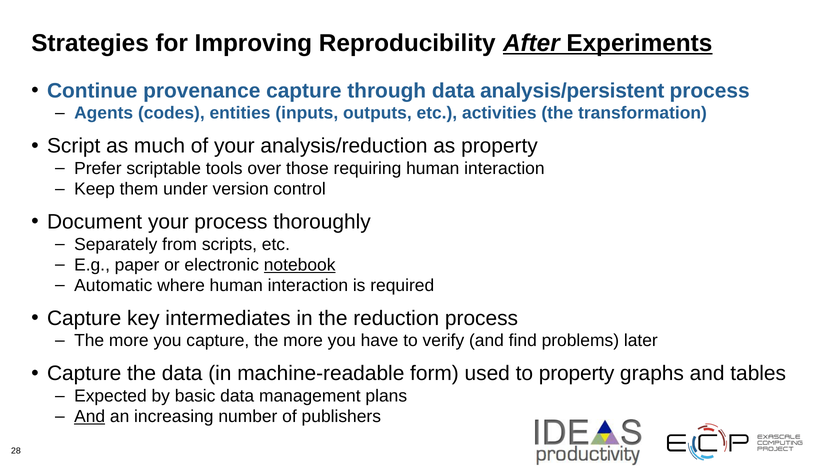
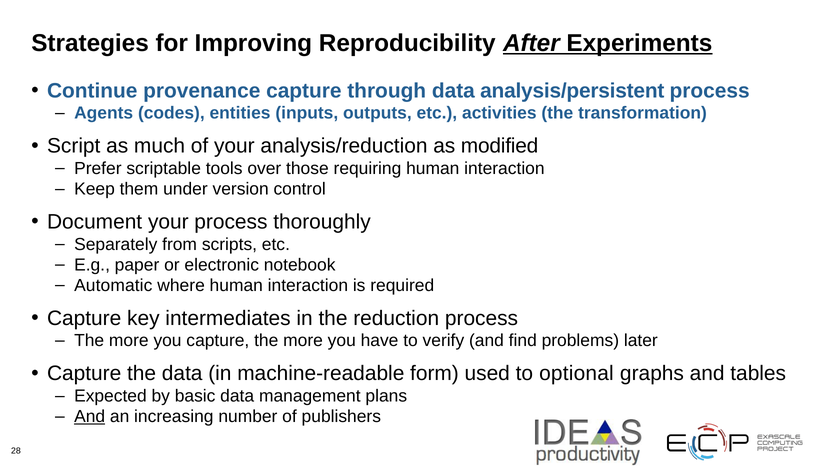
as property: property -> modified
notebook underline: present -> none
to property: property -> optional
